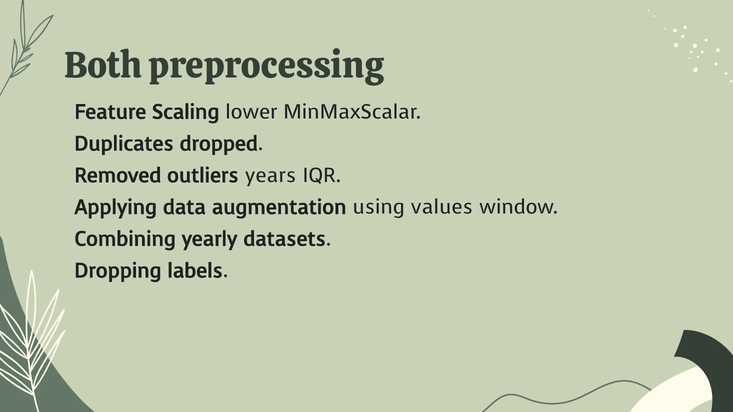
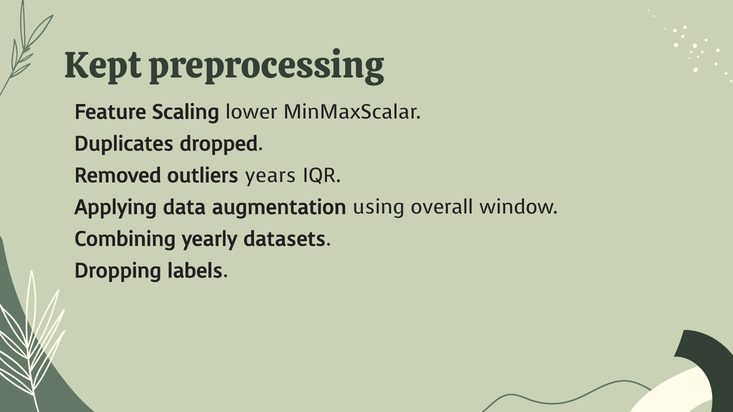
Both: Both -> Kept
values: values -> overall
